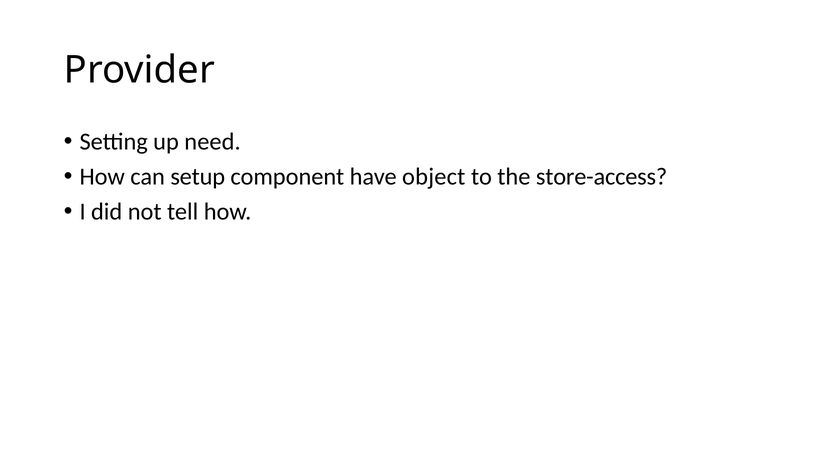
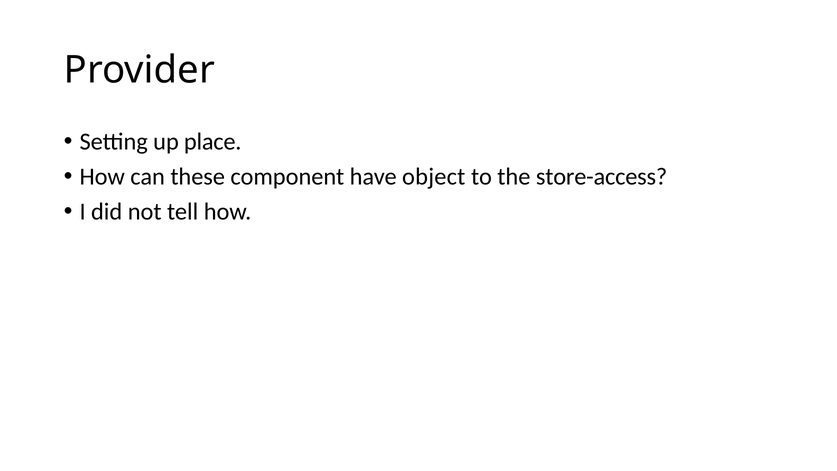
need: need -> place
setup: setup -> these
